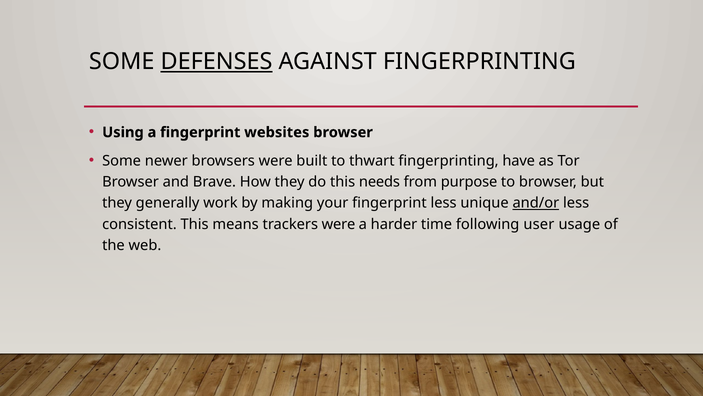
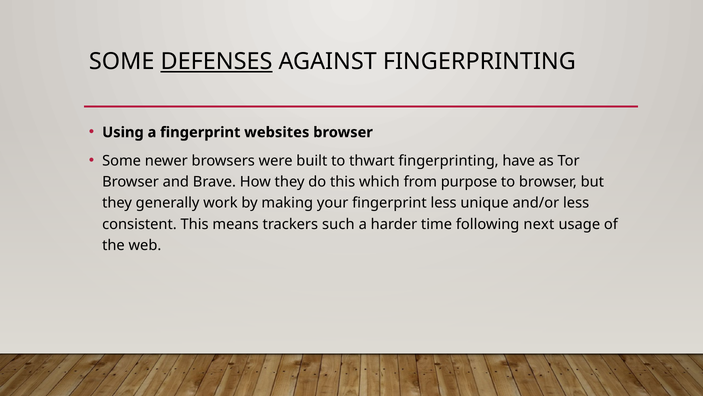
needs: needs -> which
and/or underline: present -> none
trackers were: were -> such
user: user -> next
